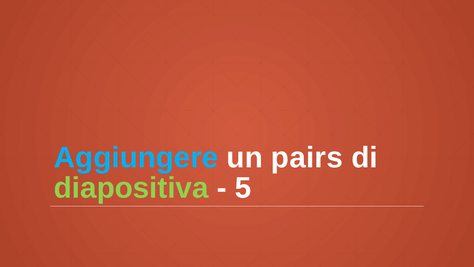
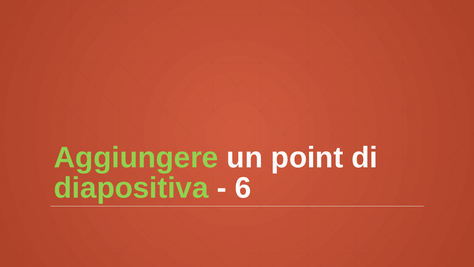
Aggiungere colour: light blue -> light green
pairs: pairs -> point
5: 5 -> 6
